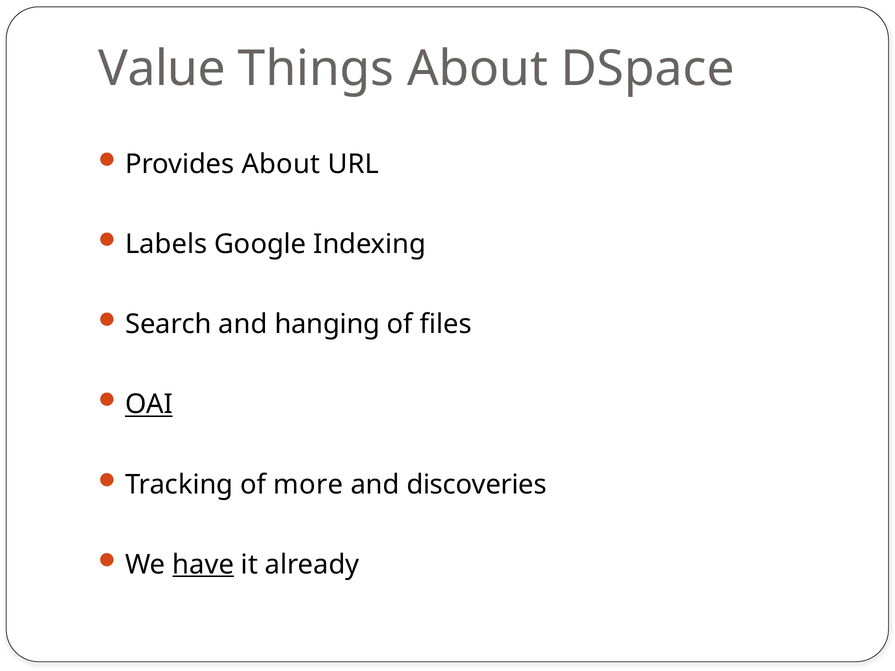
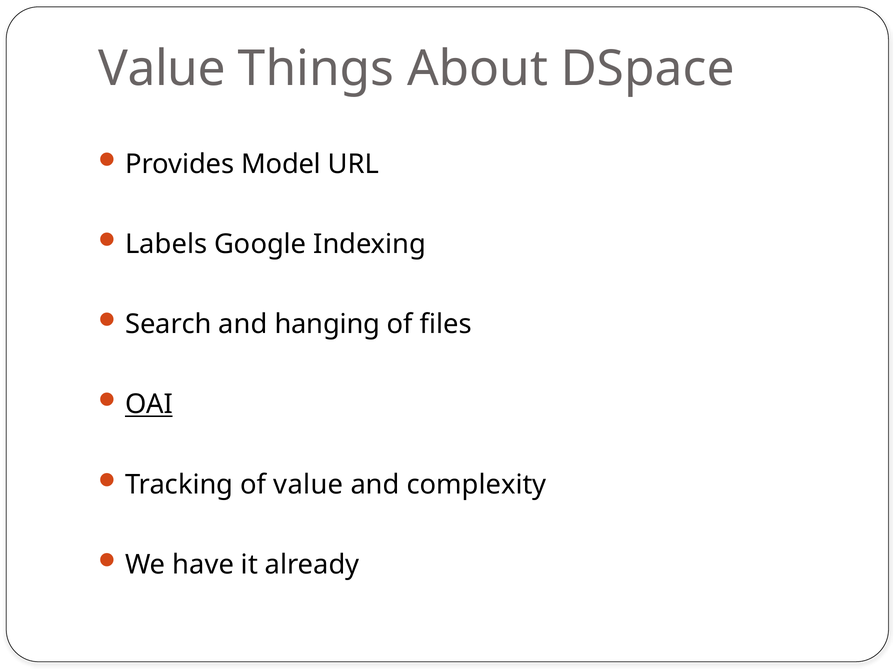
Provides About: About -> Model
of more: more -> value
discoveries: discoveries -> complexity
have underline: present -> none
